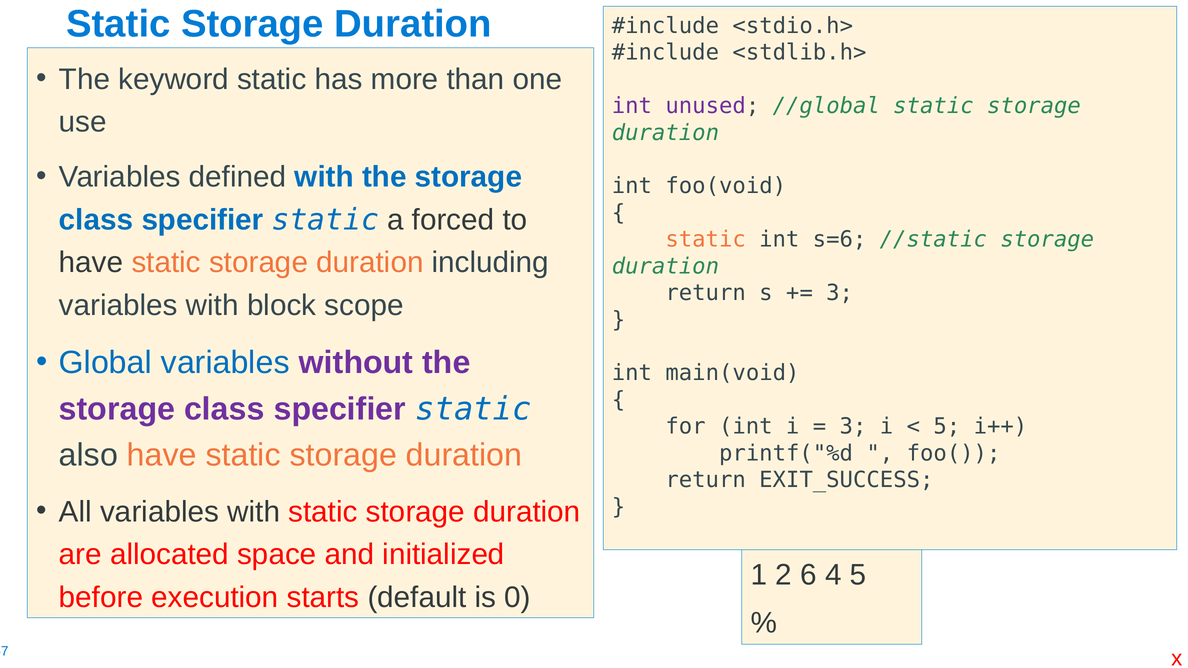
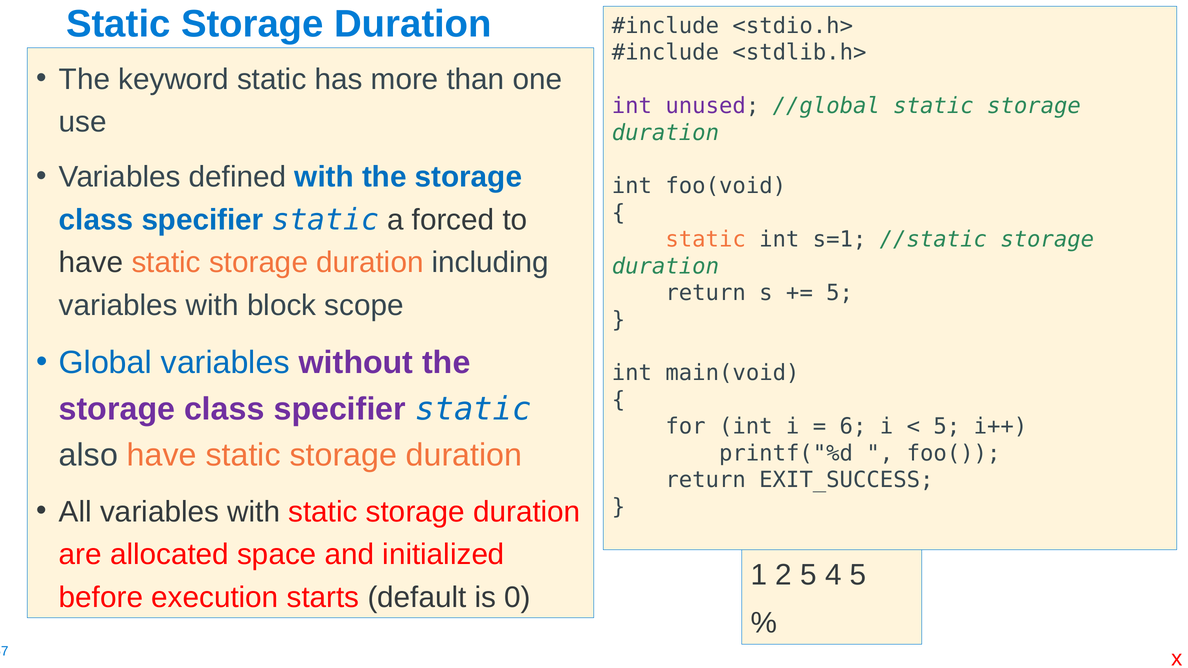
s=6: s=6 -> s=1
3 at (840, 293): 3 -> 5
3 at (853, 427): 3 -> 6
2 6: 6 -> 5
